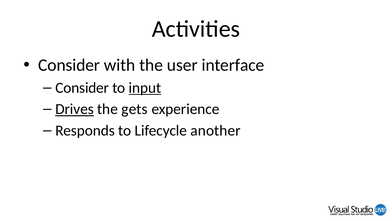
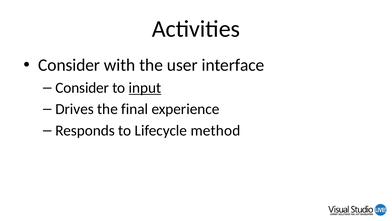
Drives underline: present -> none
gets: gets -> final
another: another -> method
